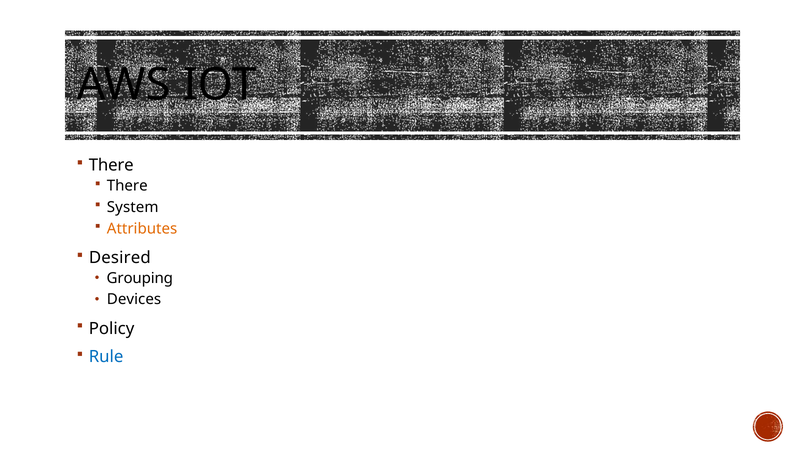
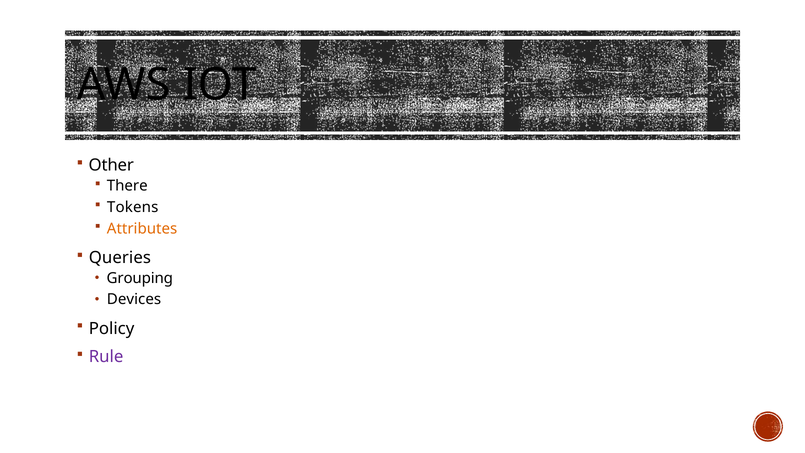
There at (111, 165): There -> Other
System: System -> Tokens
Desired: Desired -> Queries
Rule colour: blue -> purple
